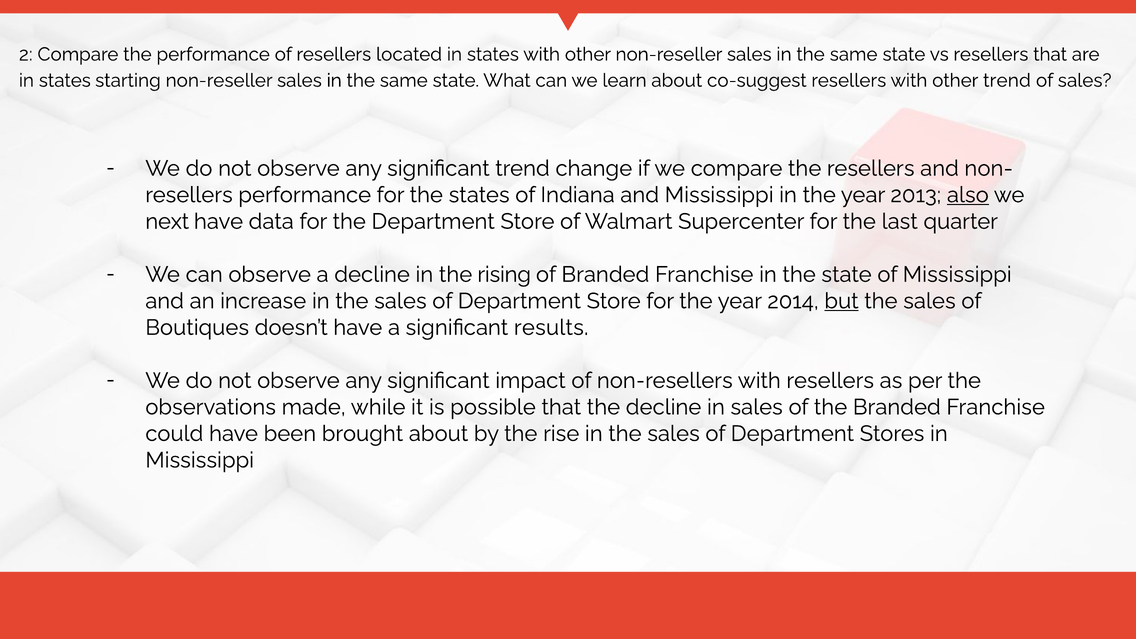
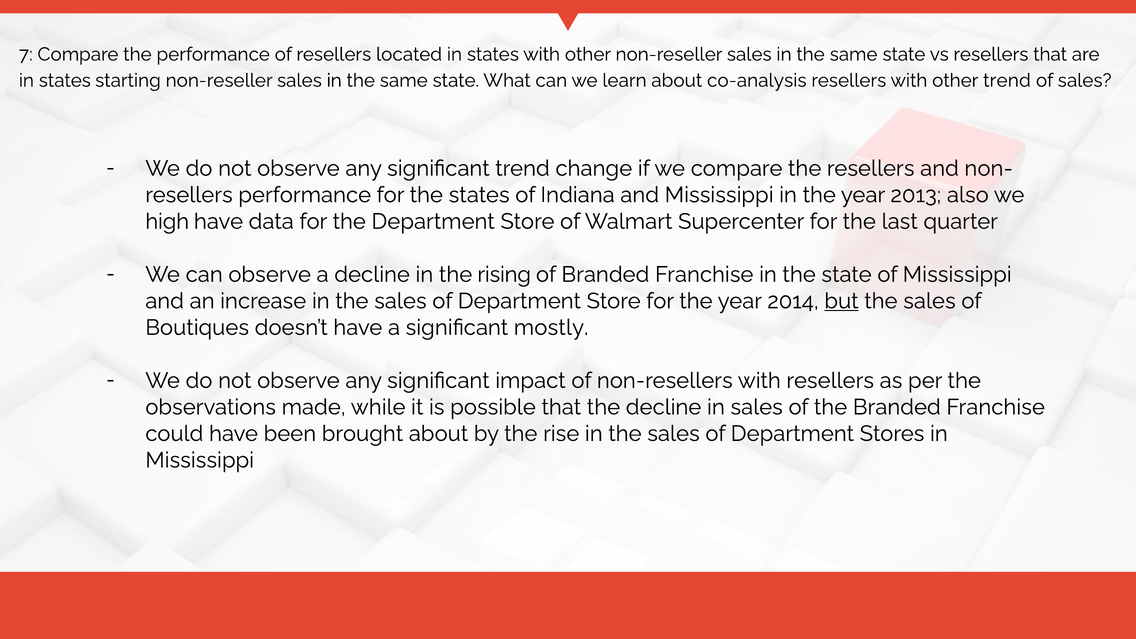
2: 2 -> 7
co-suggest: co-suggest -> co-analysis
also underline: present -> none
next: next -> high
results: results -> mostly
